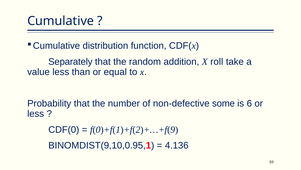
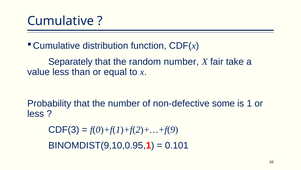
random addition: addition -> number
roll: roll -> fair
6: 6 -> 1
CDF(0: CDF(0 -> CDF(3
4.136: 4.136 -> 0.101
